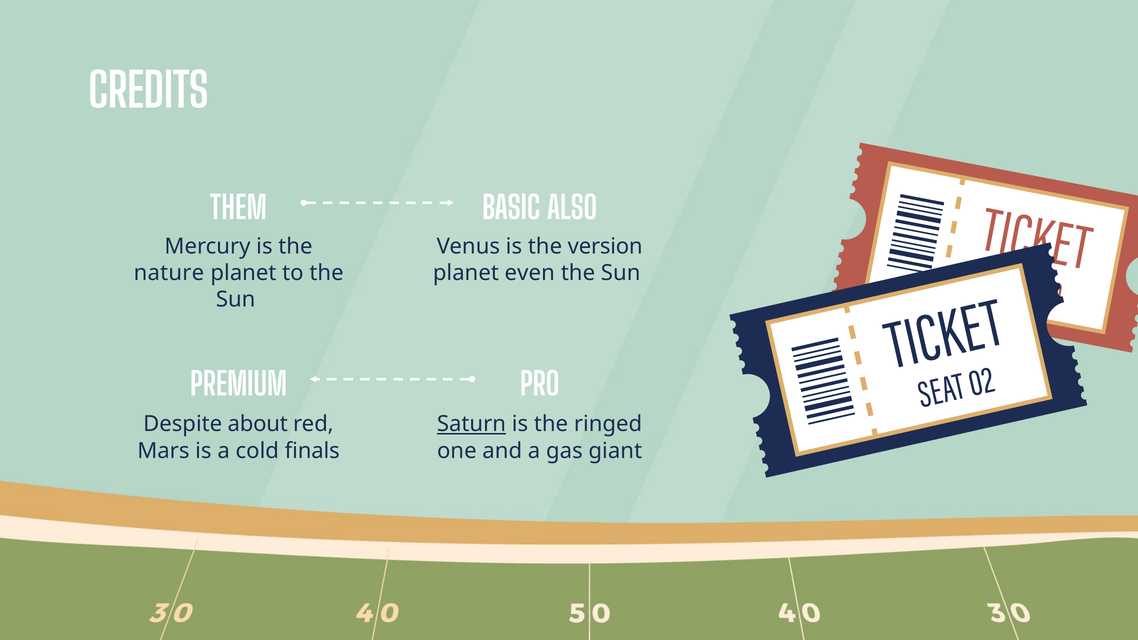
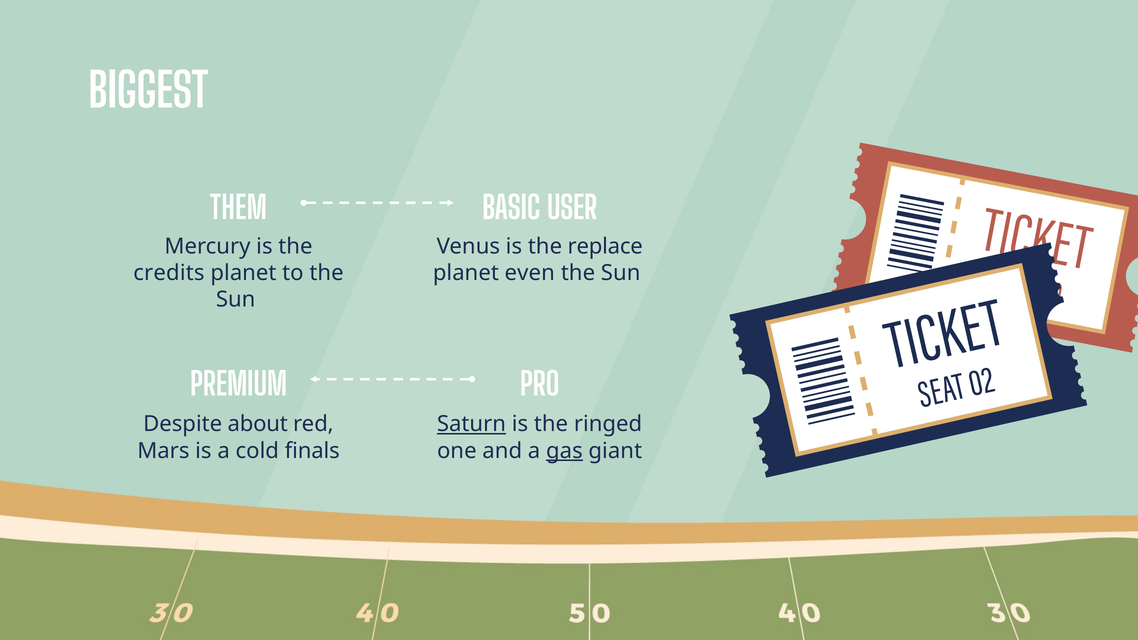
CREDITS: CREDITS -> BIGGEST
ALSO: ALSO -> USER
version: version -> replace
nature: nature -> credits
gas underline: none -> present
